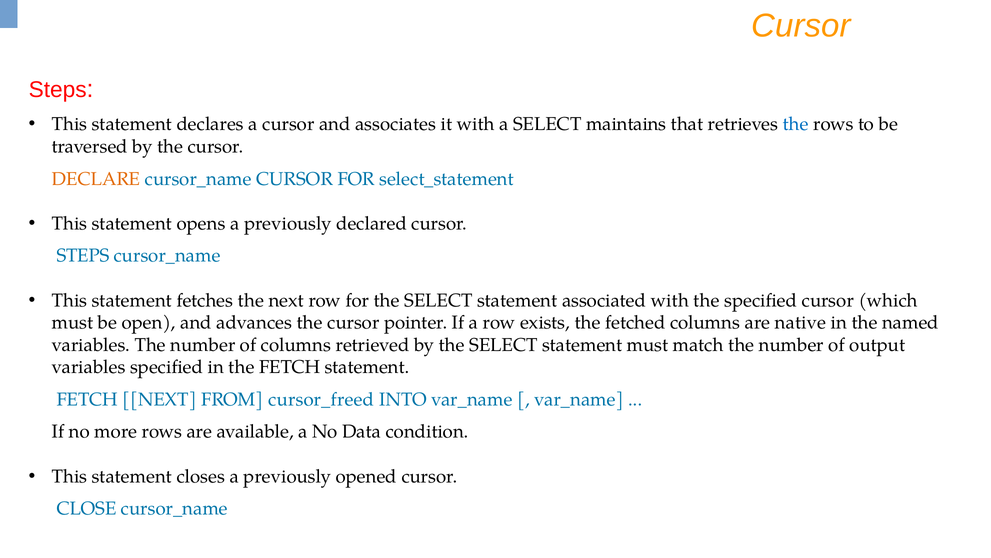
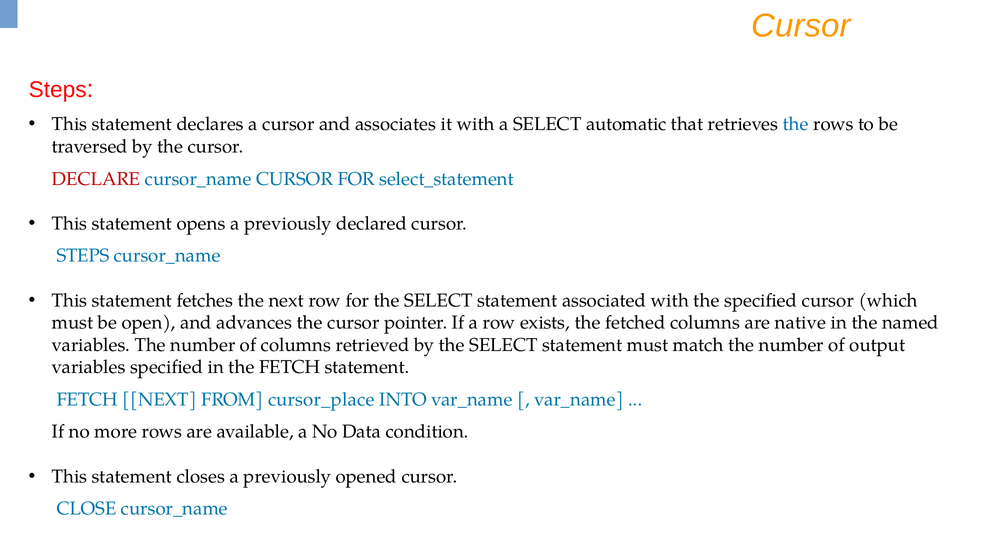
maintains: maintains -> automatic
DECLARE colour: orange -> red
cursor_freed: cursor_freed -> cursor_place
